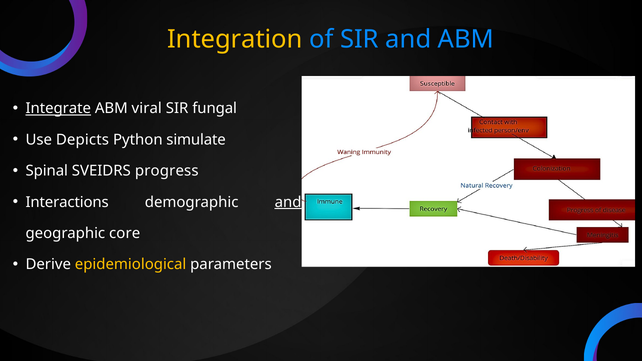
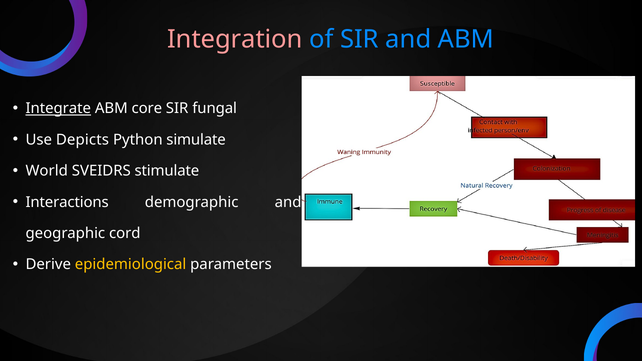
Integration colour: yellow -> pink
viral: viral -> core
Spinal: Spinal -> World
progress: progress -> stimulate
and at (288, 202) underline: present -> none
core: core -> cord
